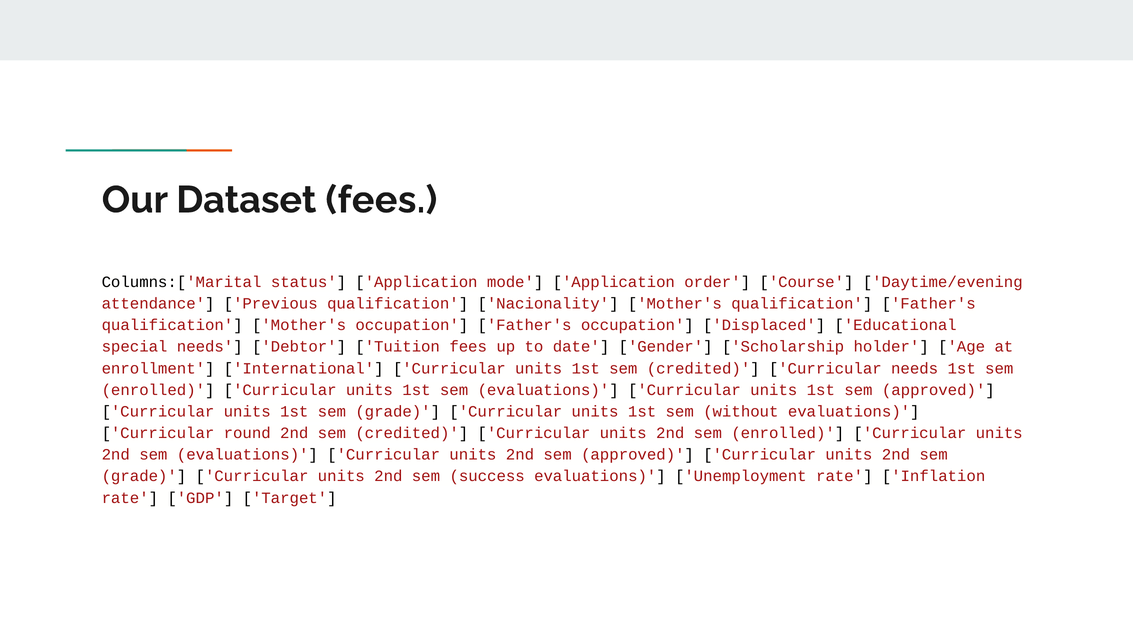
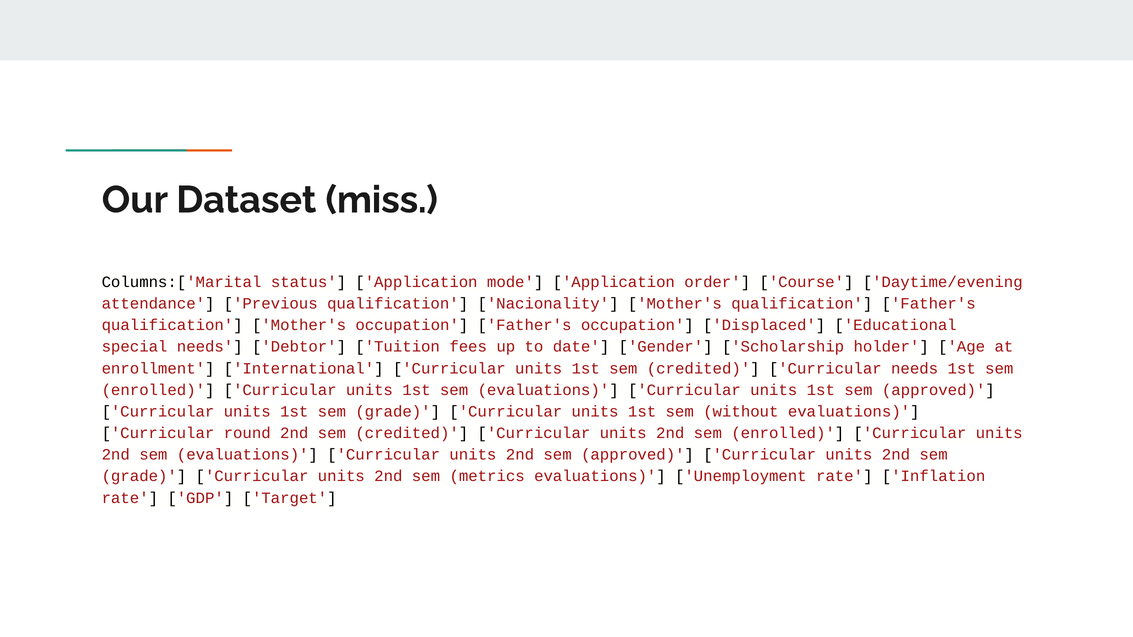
Dataset fees: fees -> miss
success: success -> metrics
